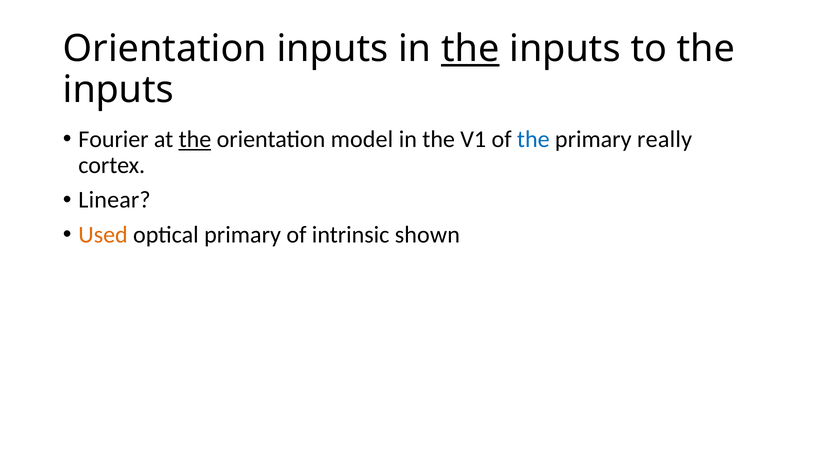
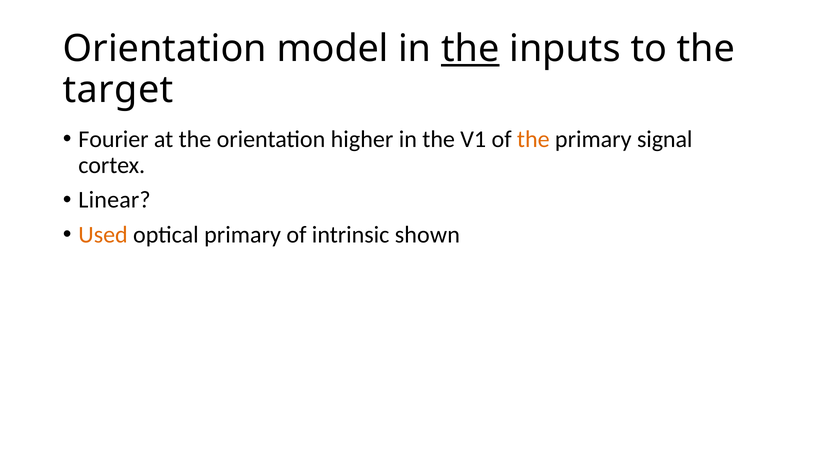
Orientation inputs: inputs -> model
inputs at (118, 90): inputs -> target
the at (195, 139) underline: present -> none
model: model -> higher
the at (533, 139) colour: blue -> orange
really: really -> signal
